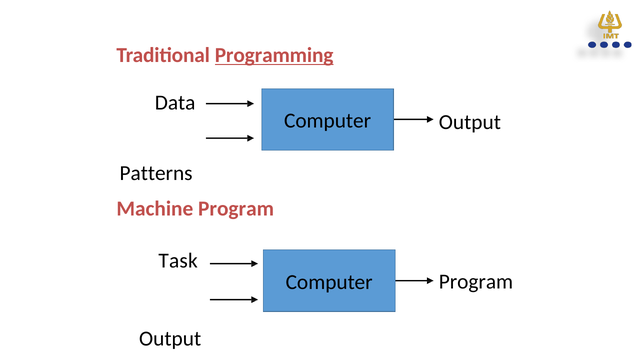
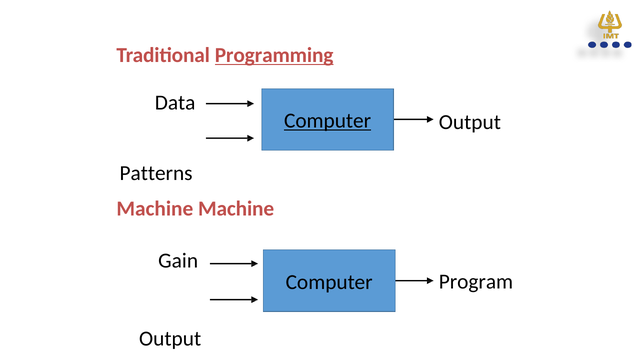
Computer at (328, 121) underline: none -> present
Machine Program: Program -> Machine
Task: Task -> Gain
